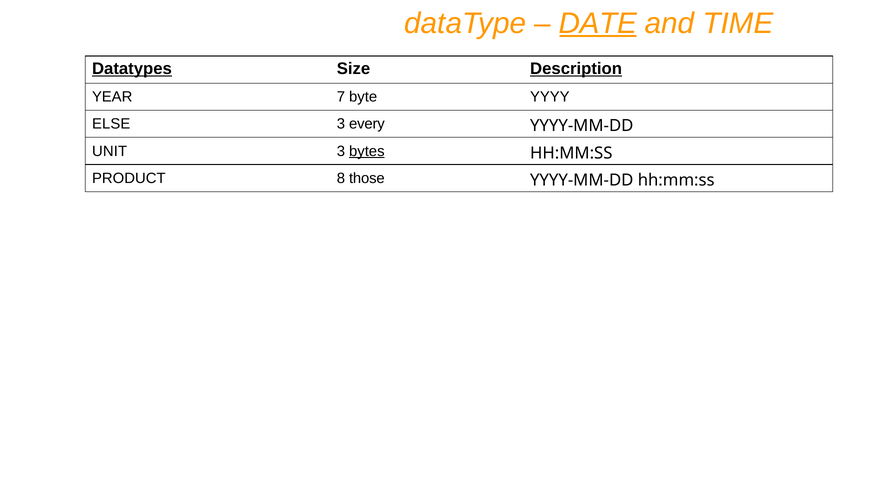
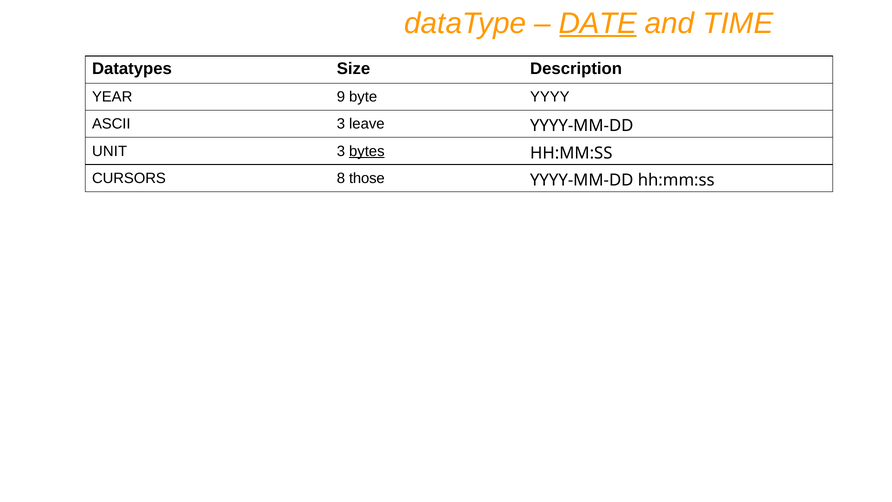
Datatypes underline: present -> none
Description underline: present -> none
7: 7 -> 9
ELSE: ELSE -> ASCII
every: every -> leave
PRODUCT: PRODUCT -> CURSORS
